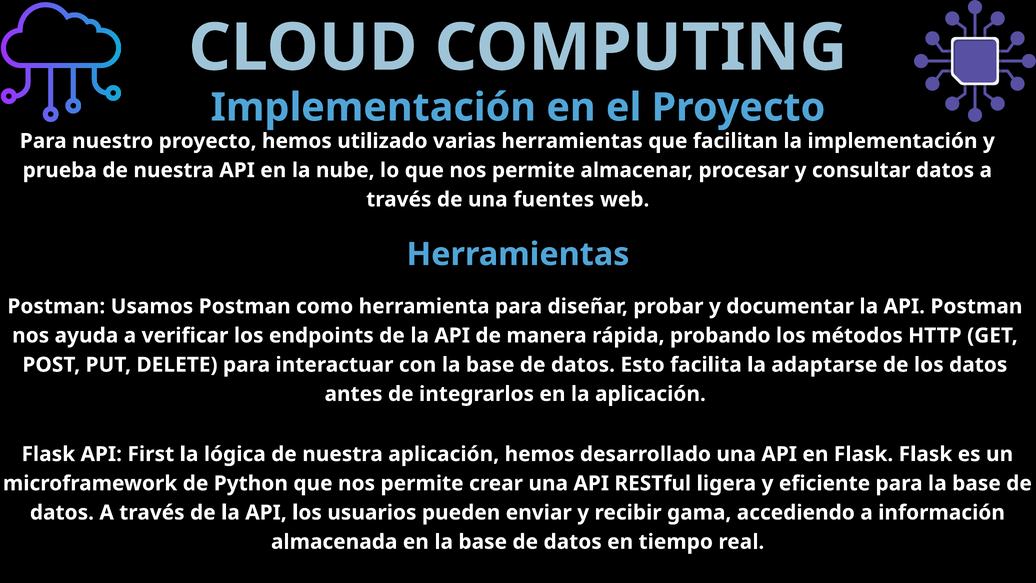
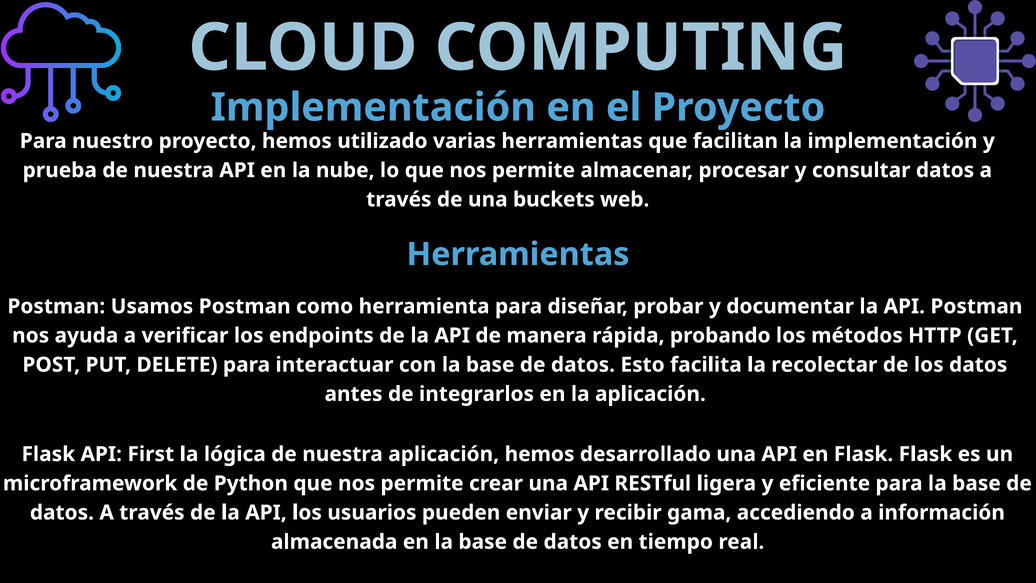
fuentes: fuentes -> buckets
adaptarse: adaptarse -> recolectar
